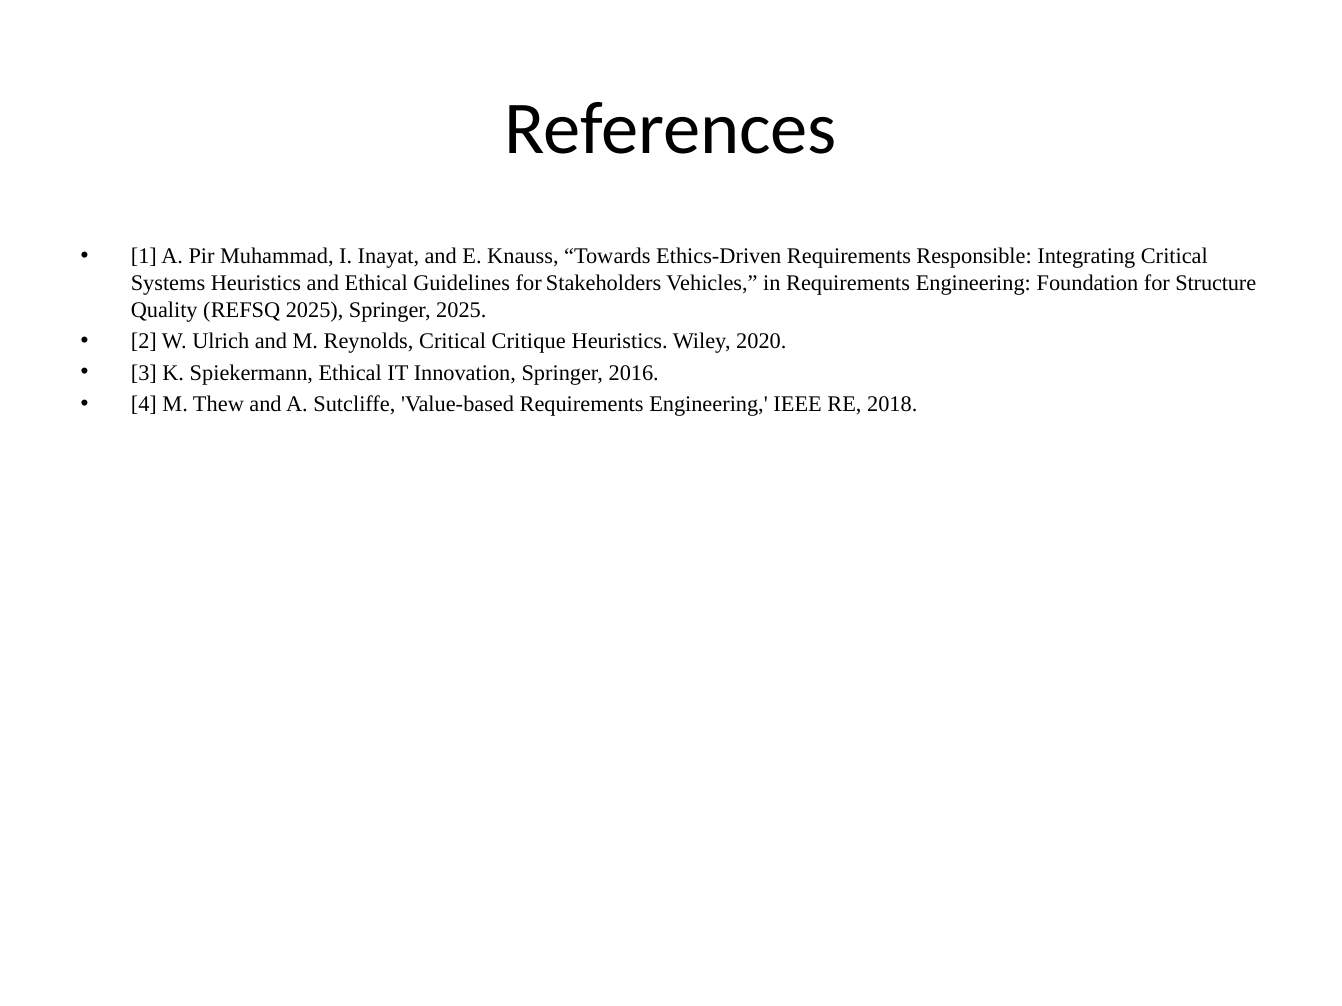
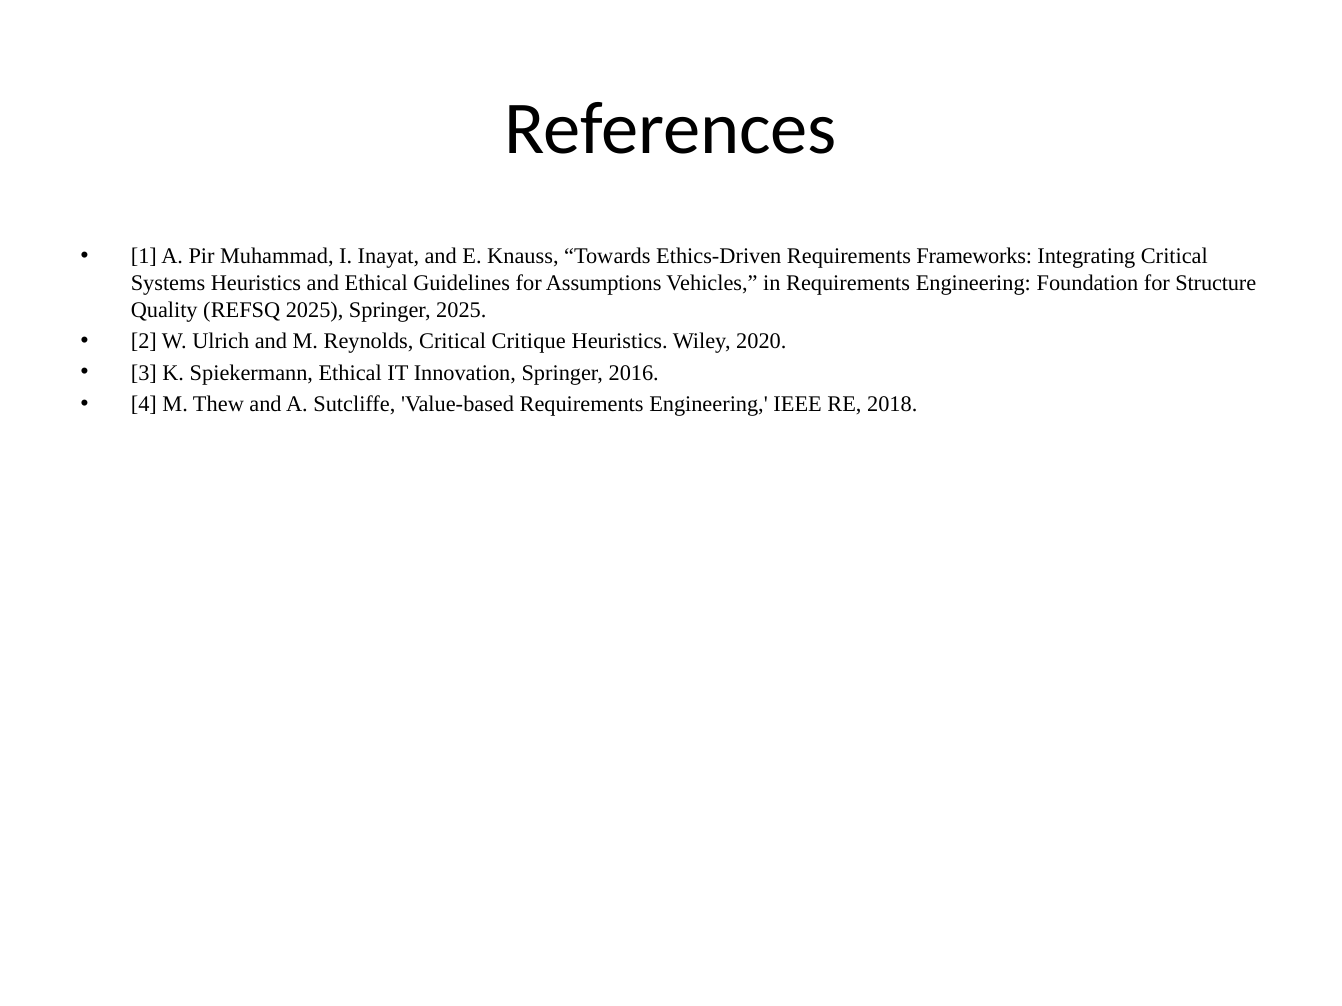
Responsible: Responsible -> Frameworks
Stakeholders: Stakeholders -> Assumptions
